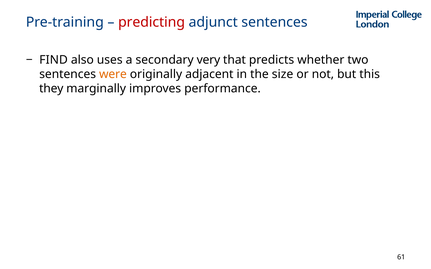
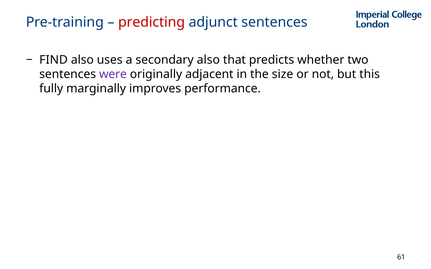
secondary very: very -> also
were colour: orange -> purple
they: they -> fully
